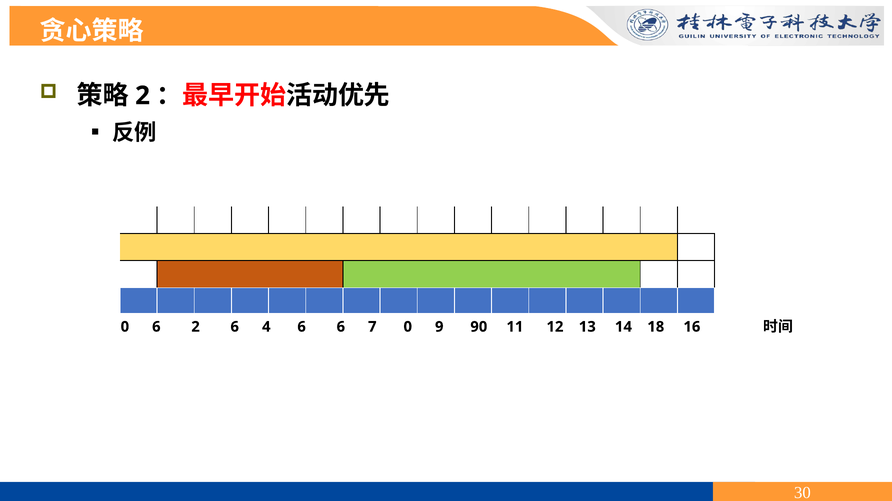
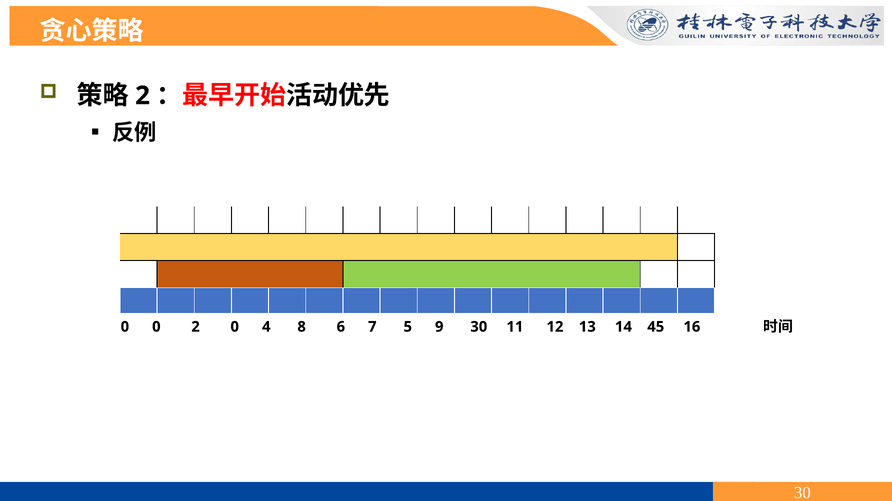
0 6: 6 -> 0
2 6: 6 -> 0
4 6: 6 -> 8
7 0: 0 -> 5
9 90: 90 -> 30
18: 18 -> 45
